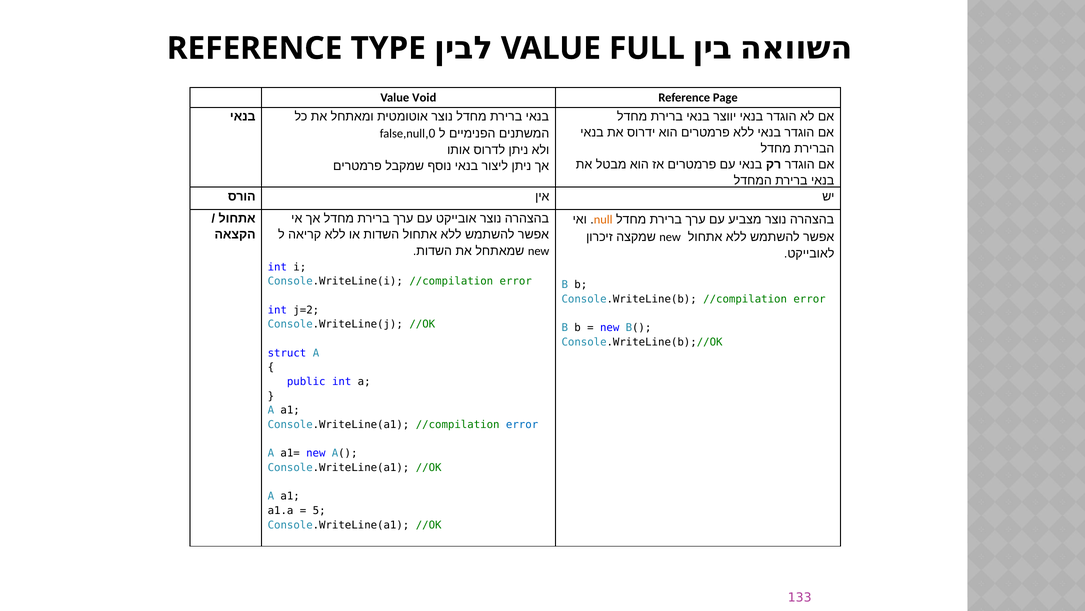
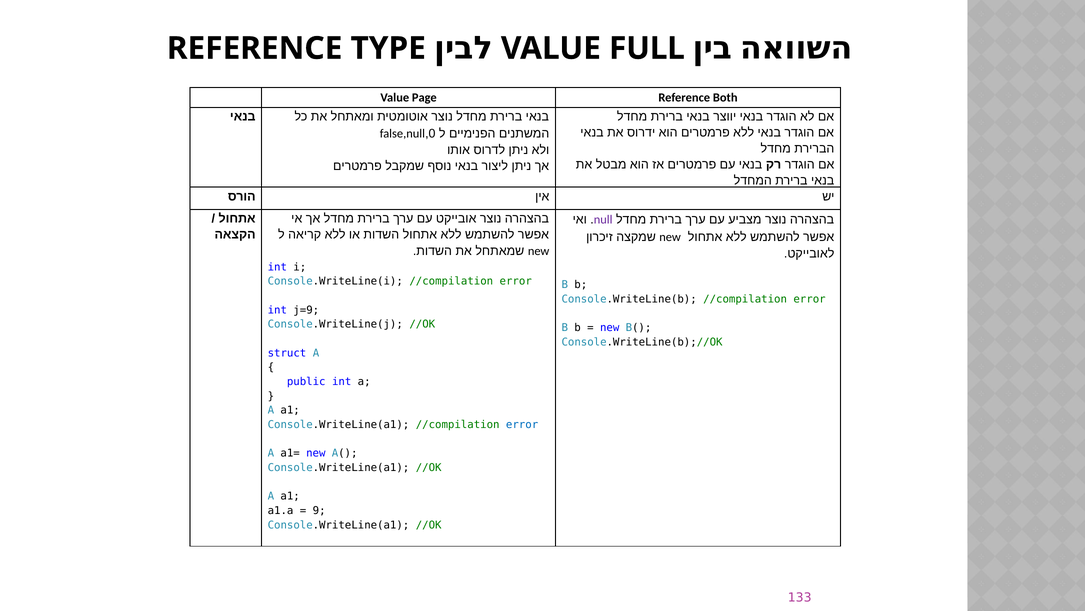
Void: Void -> Page
Page: Page -> Both
null colour: orange -> purple
j=2: j=2 -> j=9
5: 5 -> 9
